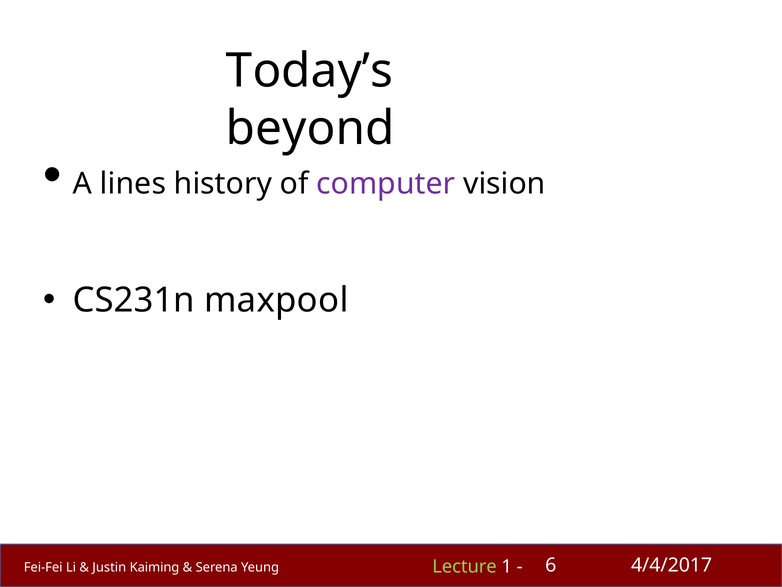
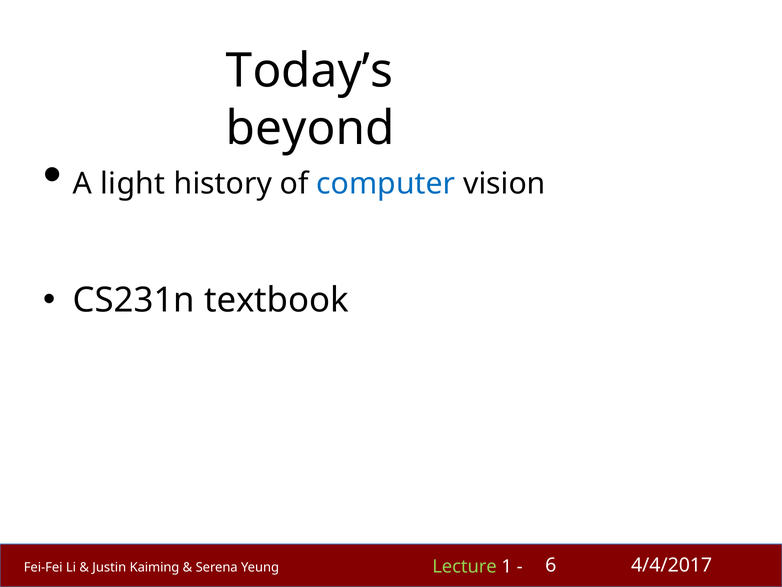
lines: lines -> light
computer colour: purple -> blue
maxpool: maxpool -> textbook
